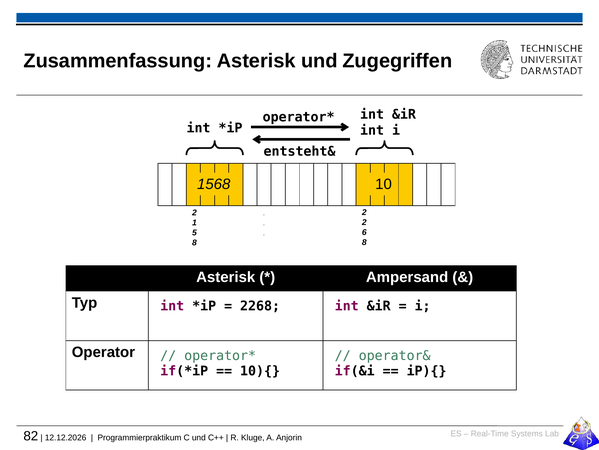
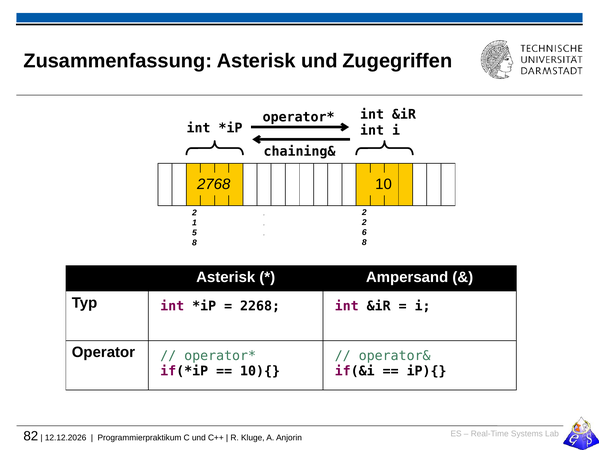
entsteht&: entsteht& -> chaining&
1568: 1568 -> 2768
